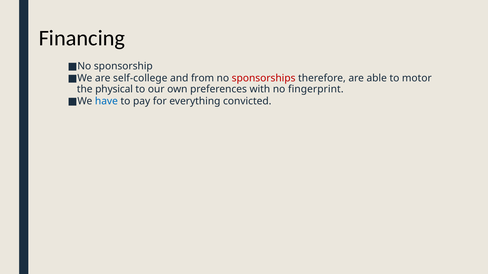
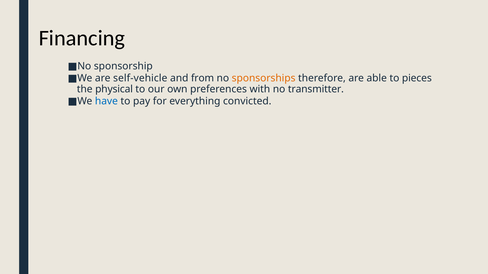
self-college: self-college -> self-vehicle
sponsorships colour: red -> orange
motor: motor -> pieces
fingerprint: fingerprint -> transmitter
